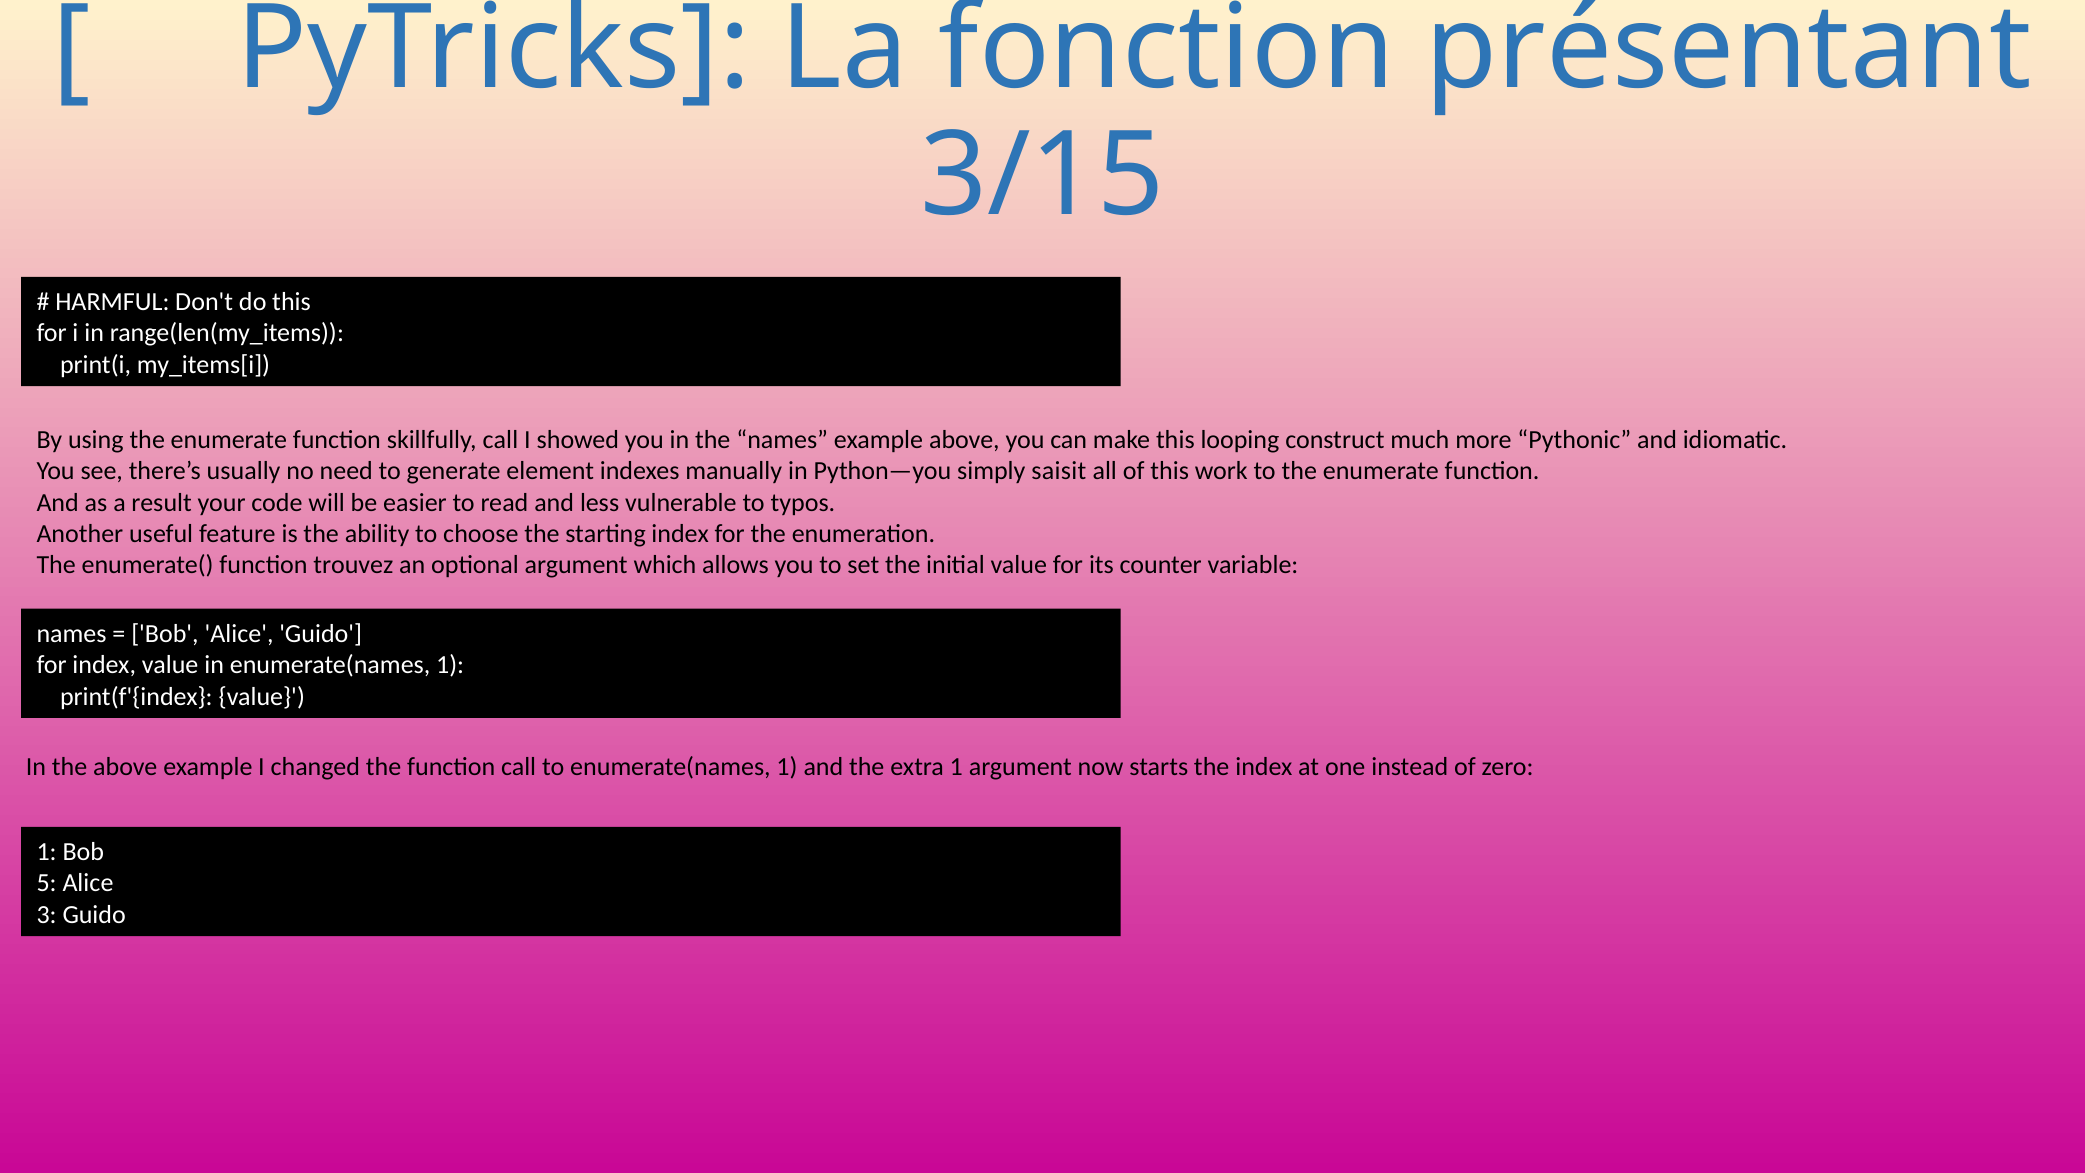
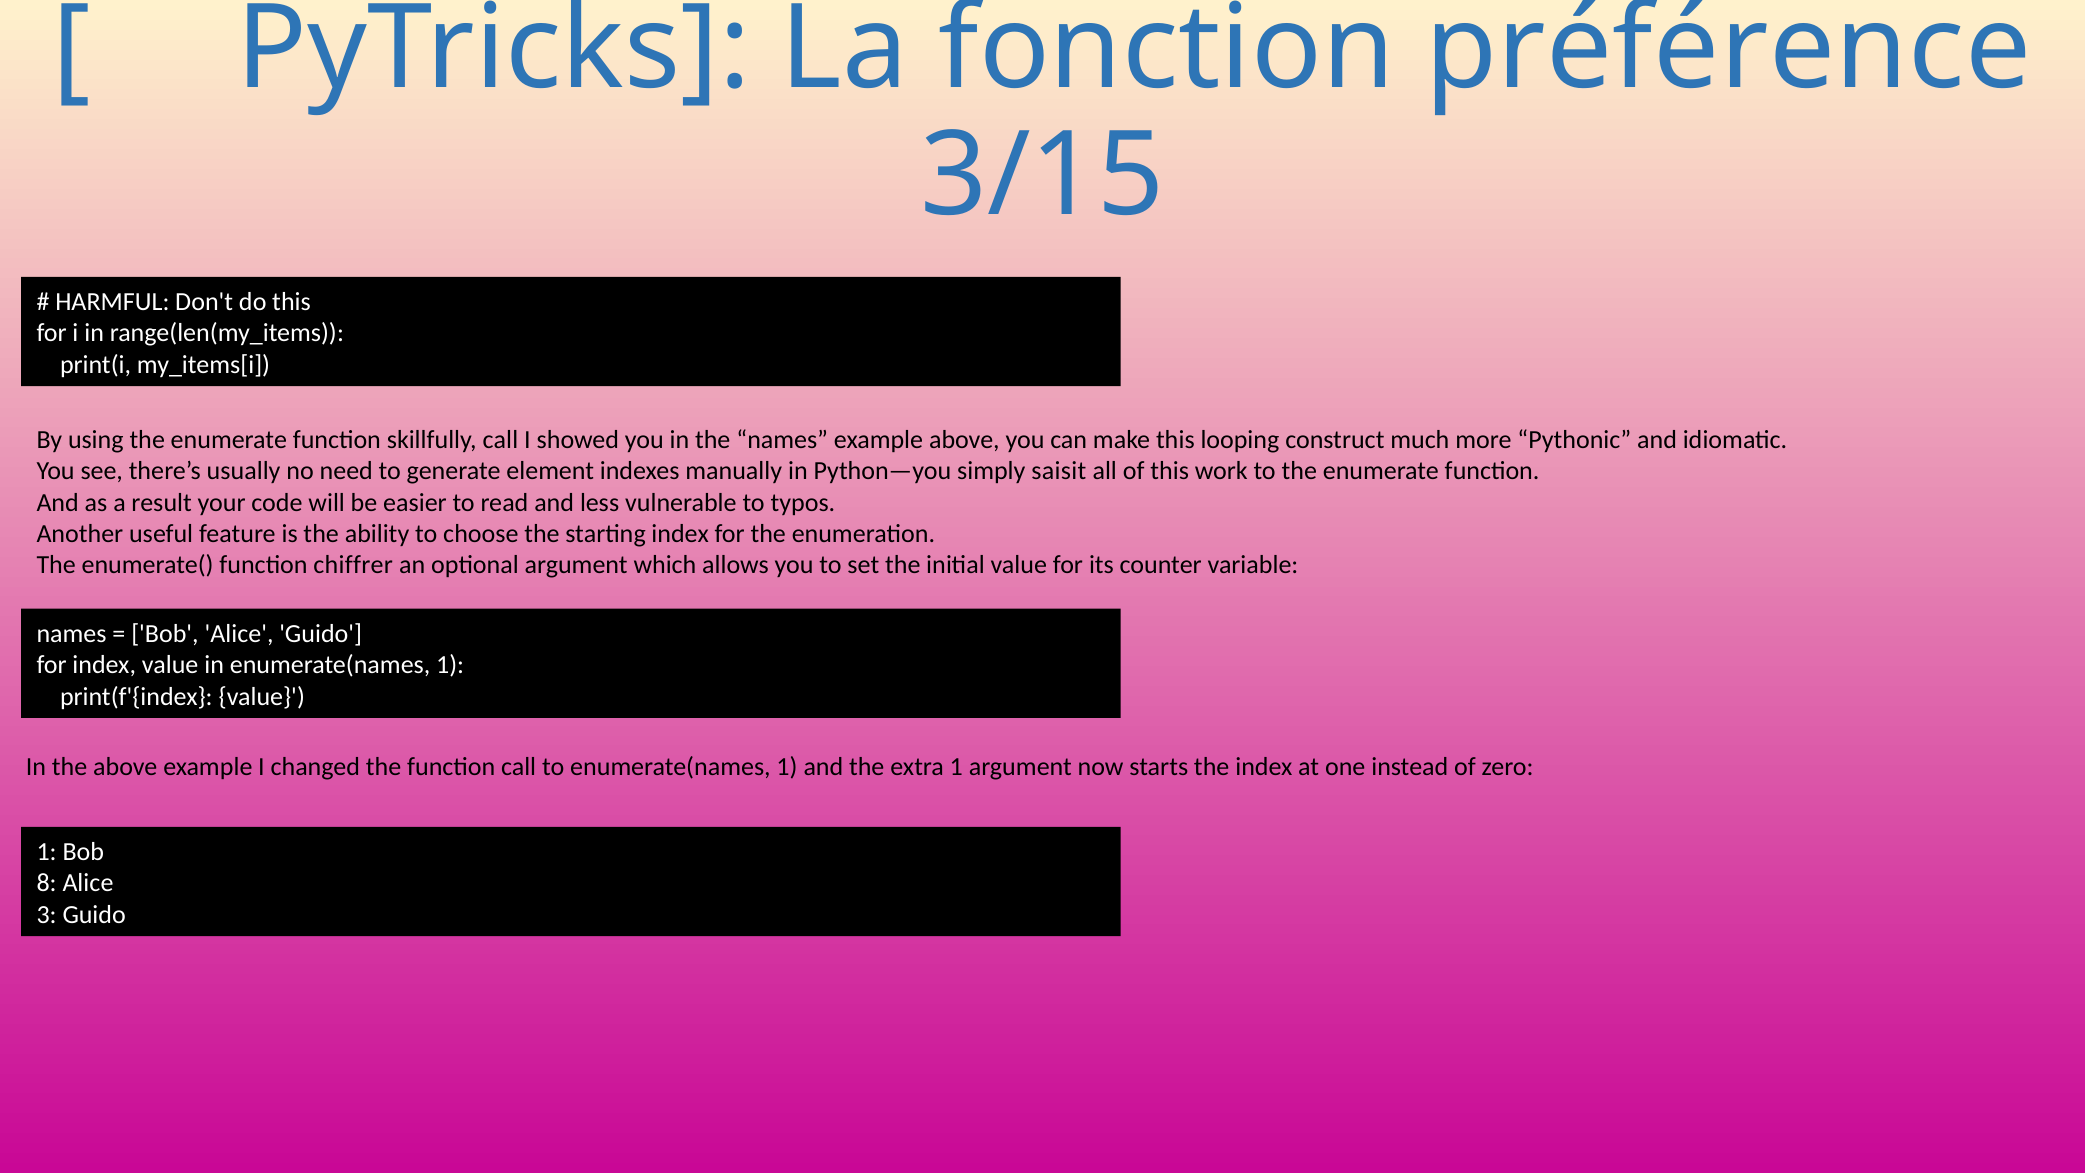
présentant: présentant -> préférence
trouvez: trouvez -> chiffrer
5: 5 -> 8
